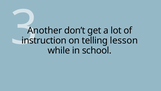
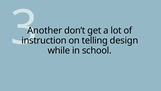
lesson: lesson -> design
